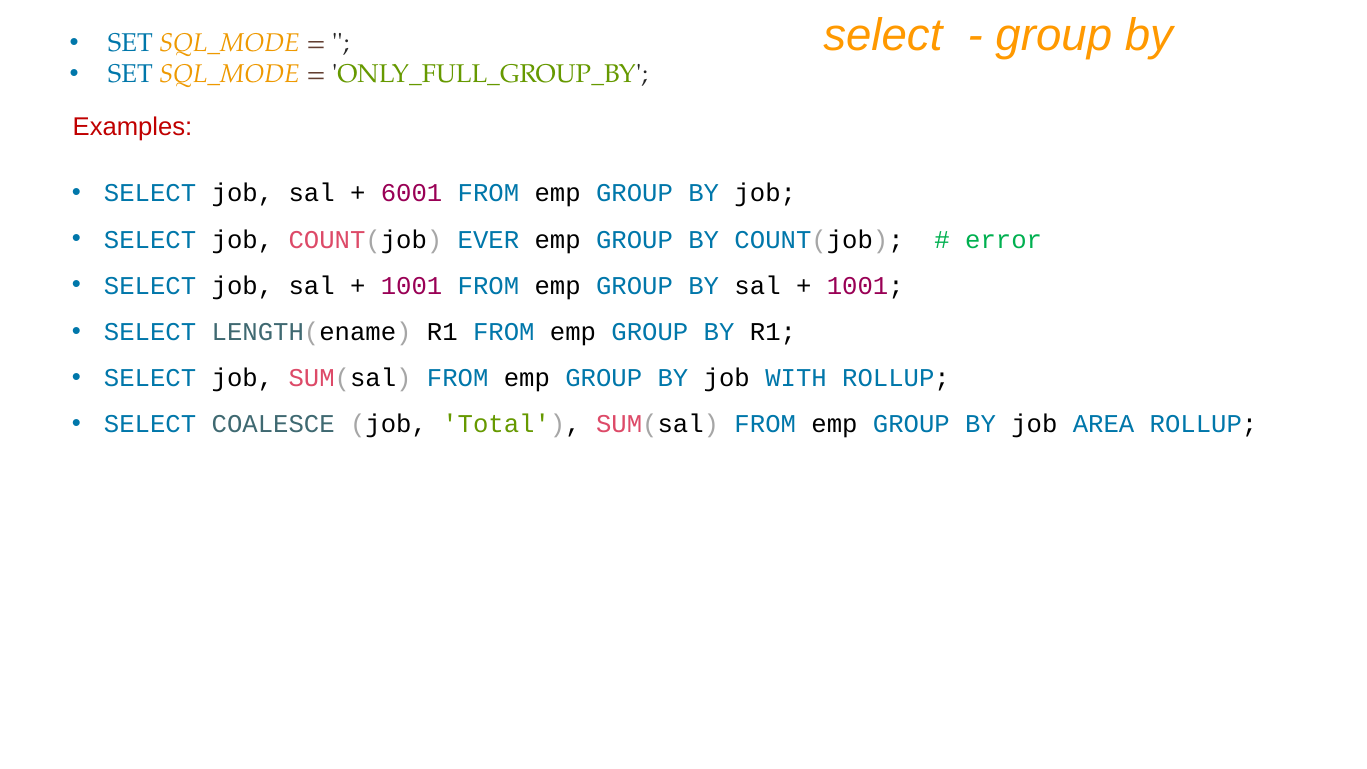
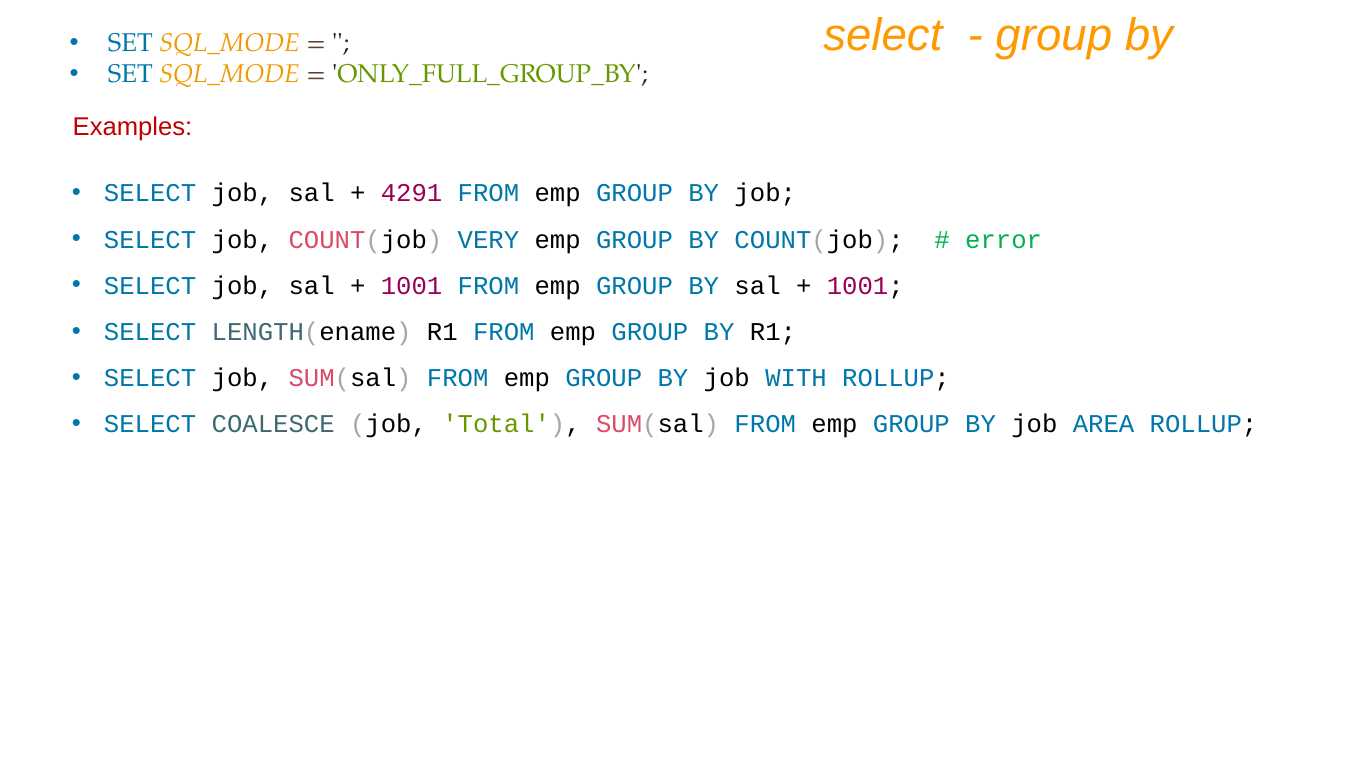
6001: 6001 -> 4291
EVER: EVER -> VERY
